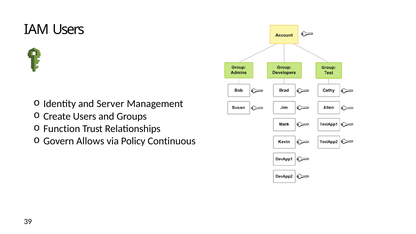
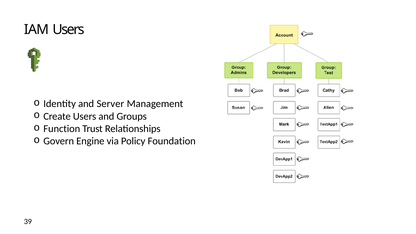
Allows: Allows -> Engine
Continuous: Continuous -> Foundation
